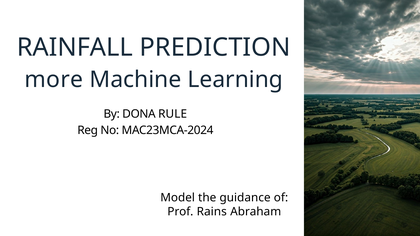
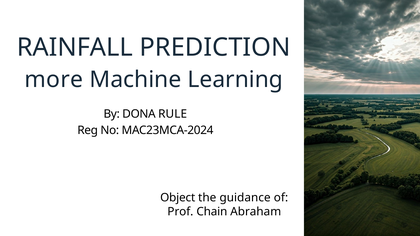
Model: Model -> Object
Rains: Rains -> Chain
